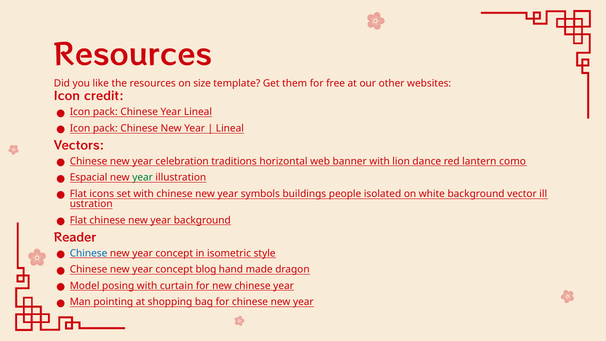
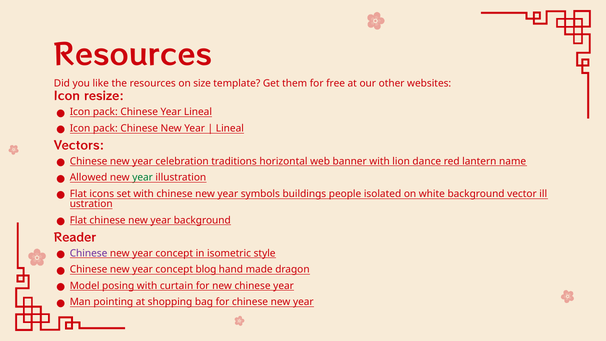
credit: credit -> resize
como: como -> name
Espacial: Espacial -> Allowed
Chinese at (89, 253) colour: blue -> purple
